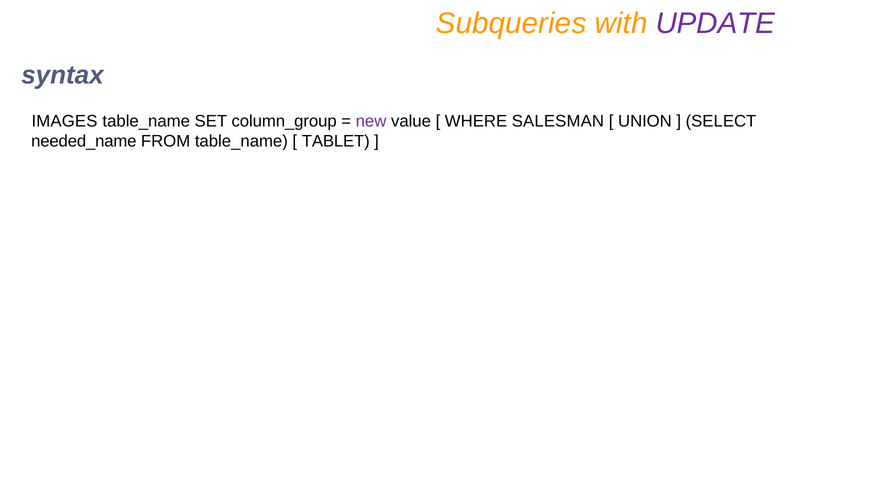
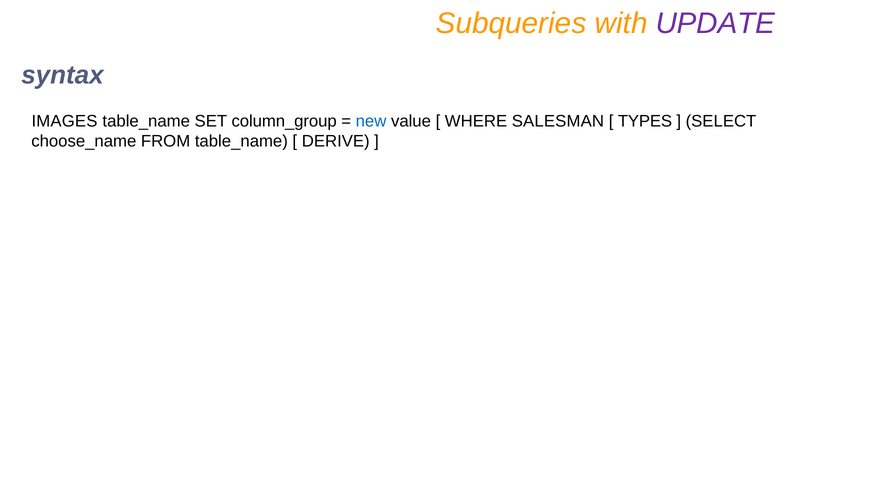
new colour: purple -> blue
UNION: UNION -> TYPES
needed_name: needed_name -> choose_name
TABLET: TABLET -> DERIVE
